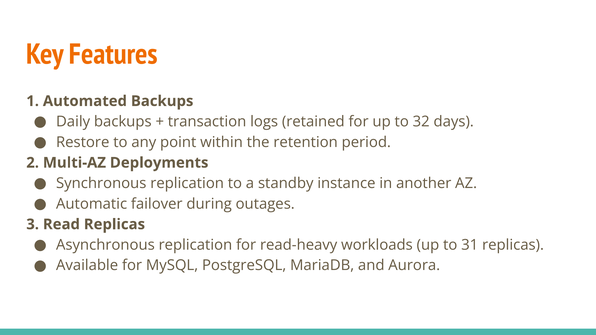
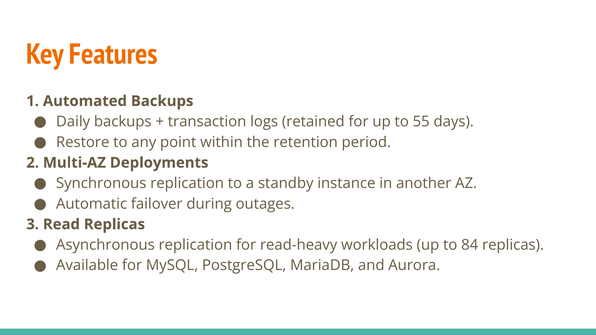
32: 32 -> 55
31: 31 -> 84
